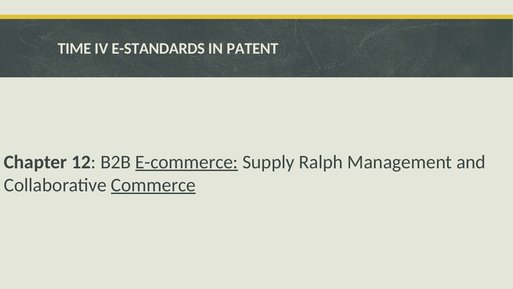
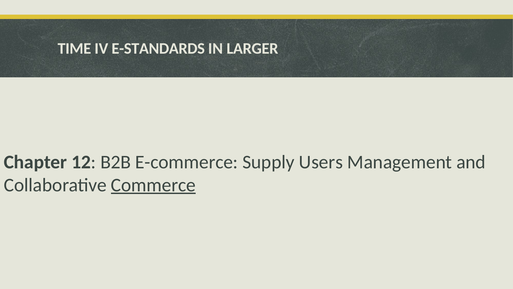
PATENT: PATENT -> LARGER
E-commerce underline: present -> none
Ralph: Ralph -> Users
